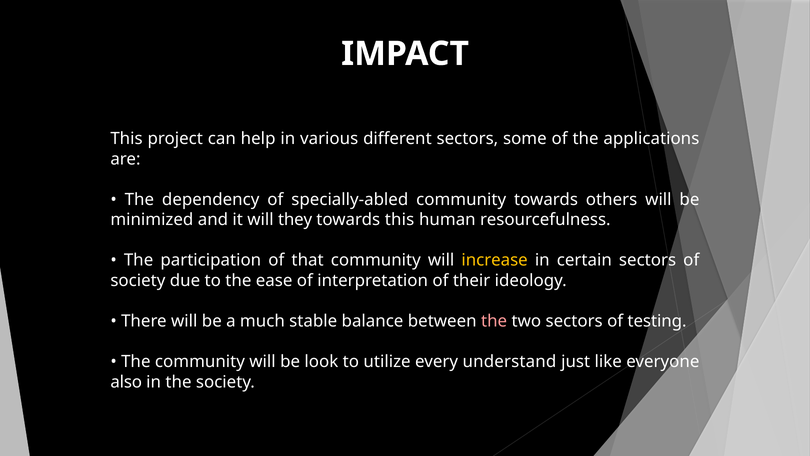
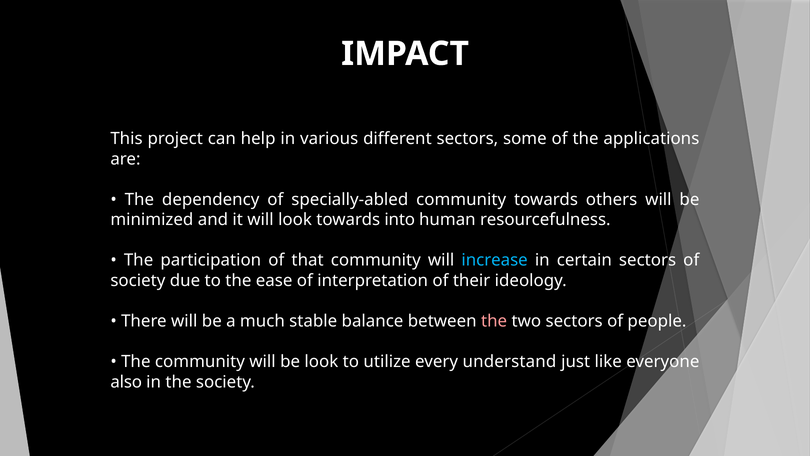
will they: they -> look
towards this: this -> into
increase colour: yellow -> light blue
testing: testing -> people
